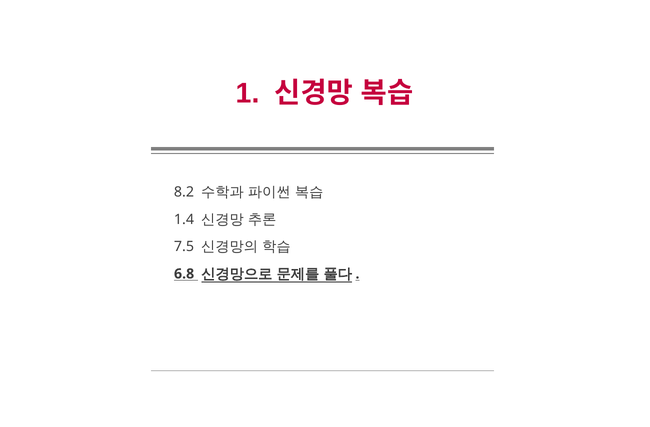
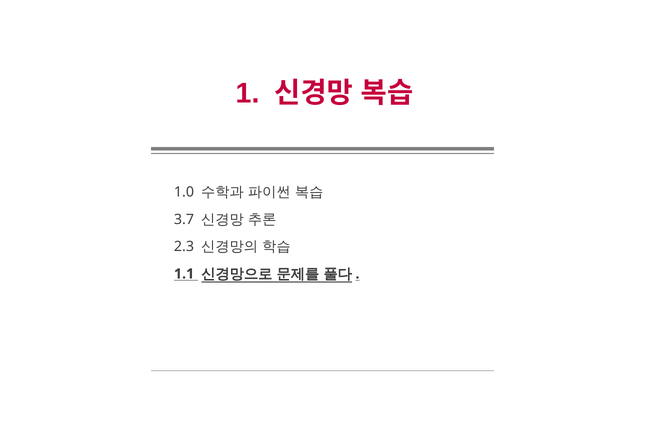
8.2: 8.2 -> 1.0
1.4: 1.4 -> 3.7
7.5: 7.5 -> 2.3
6.8: 6.8 -> 1.1
